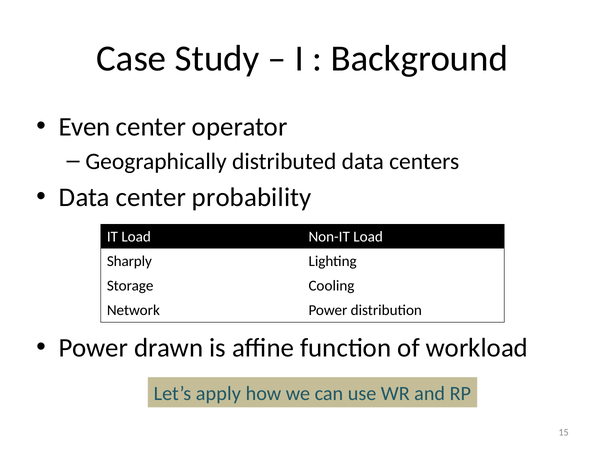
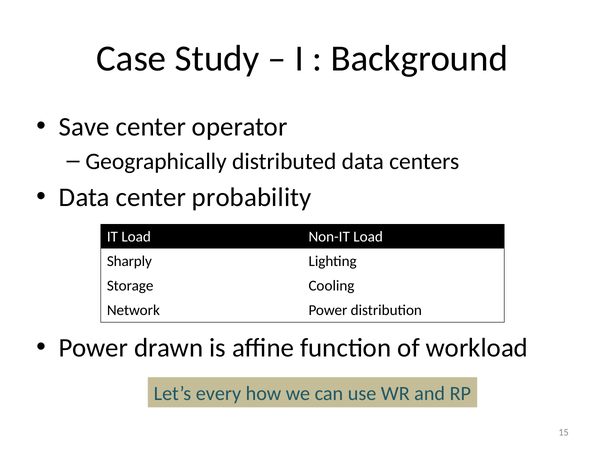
Even: Even -> Save
apply: apply -> every
